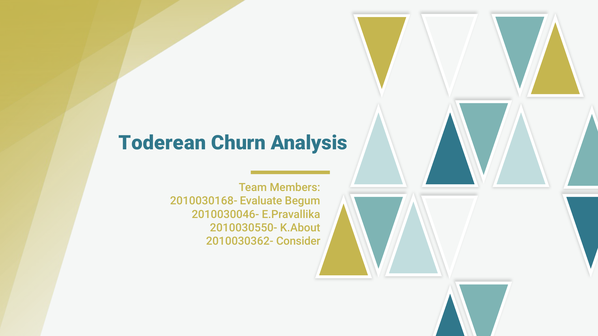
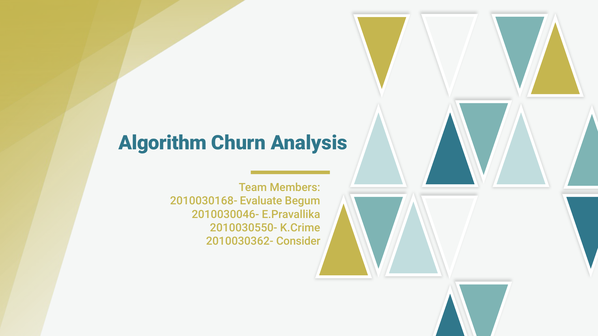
Toderean: Toderean -> Algorithm
K.About: K.About -> K.Crime
